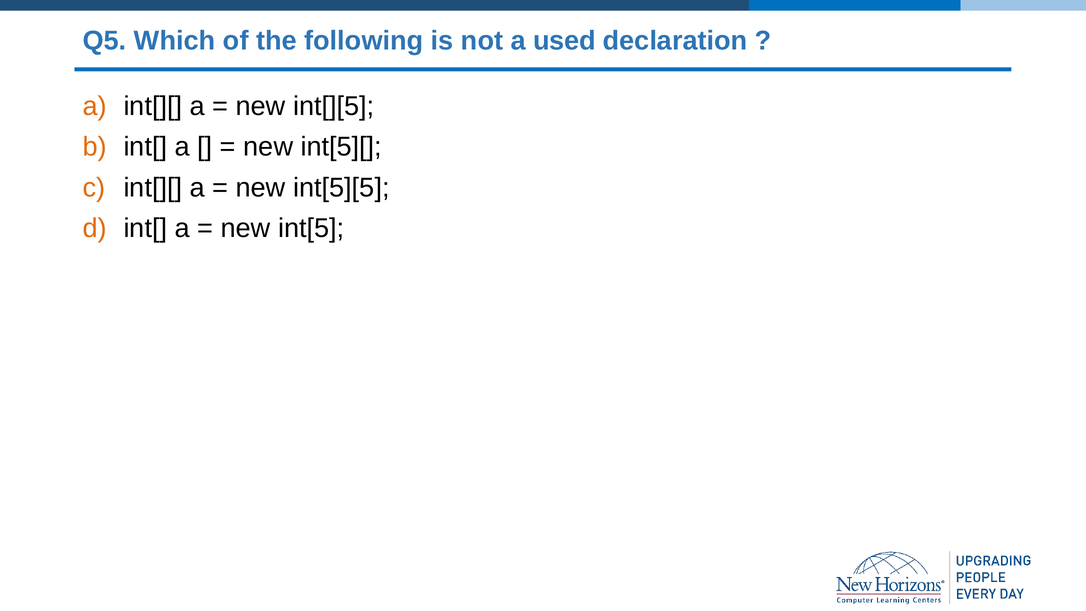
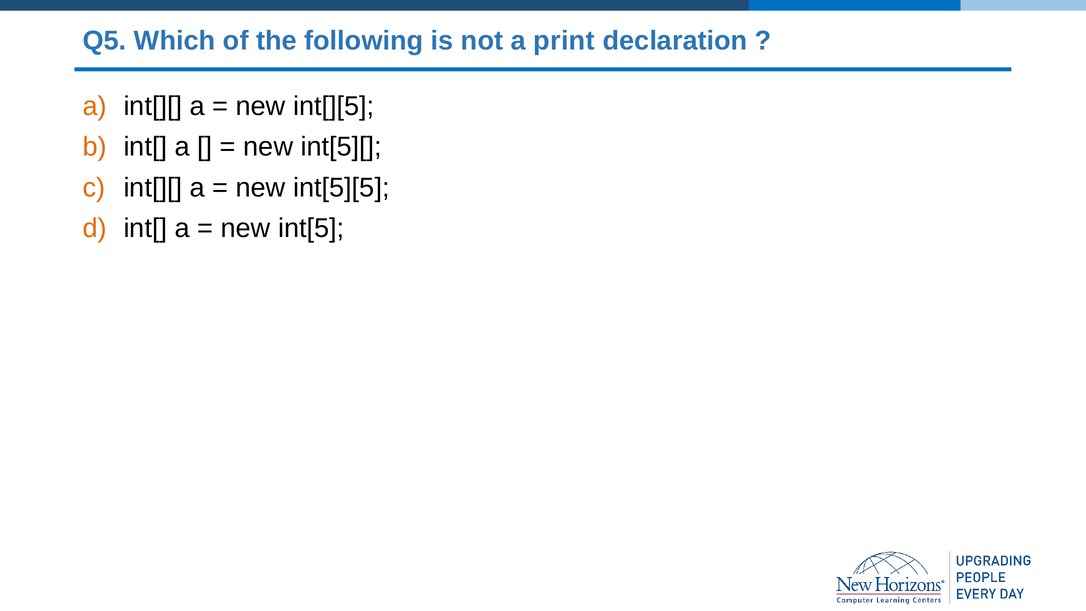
used: used -> print
